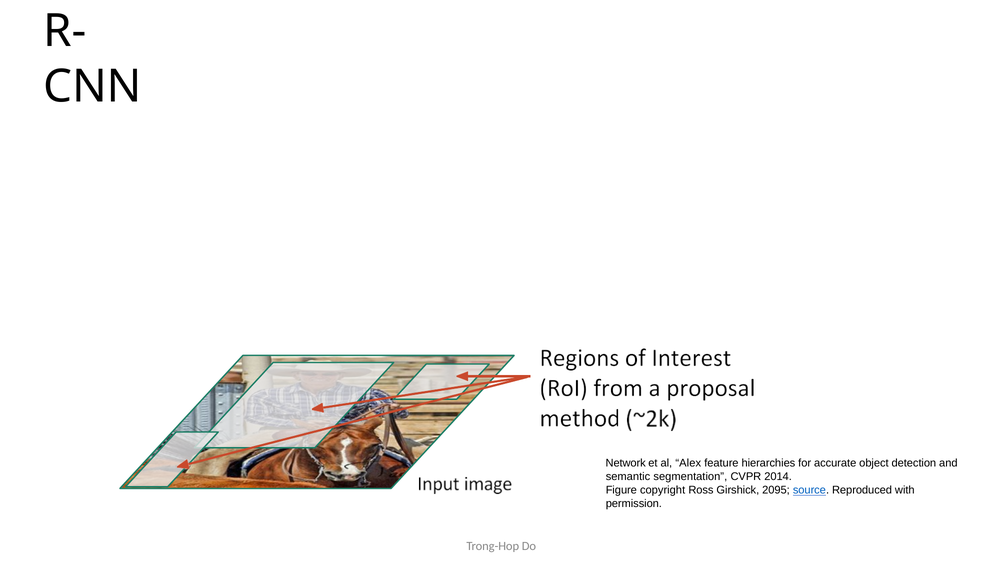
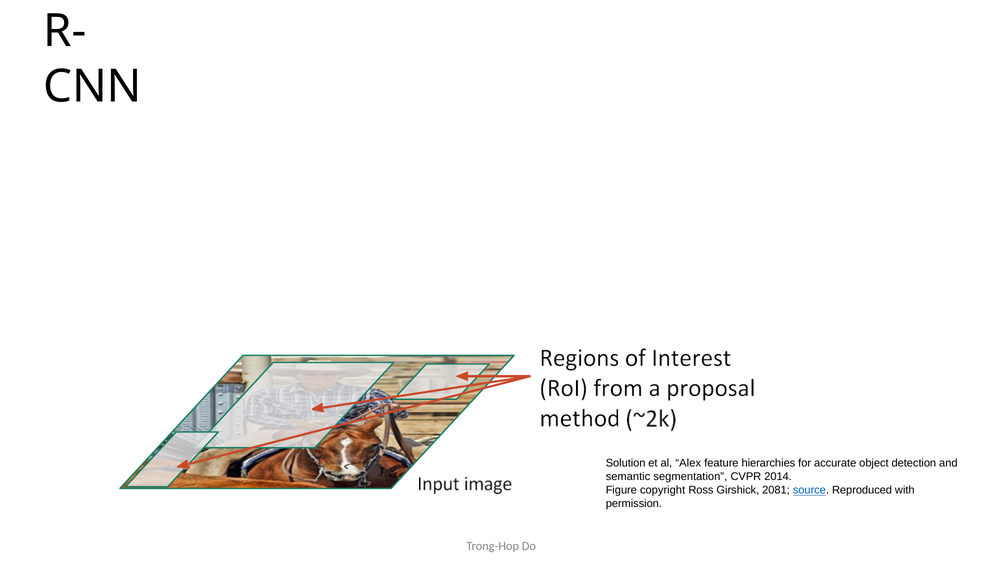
Network: Network -> Solution
2095: 2095 -> 2081
